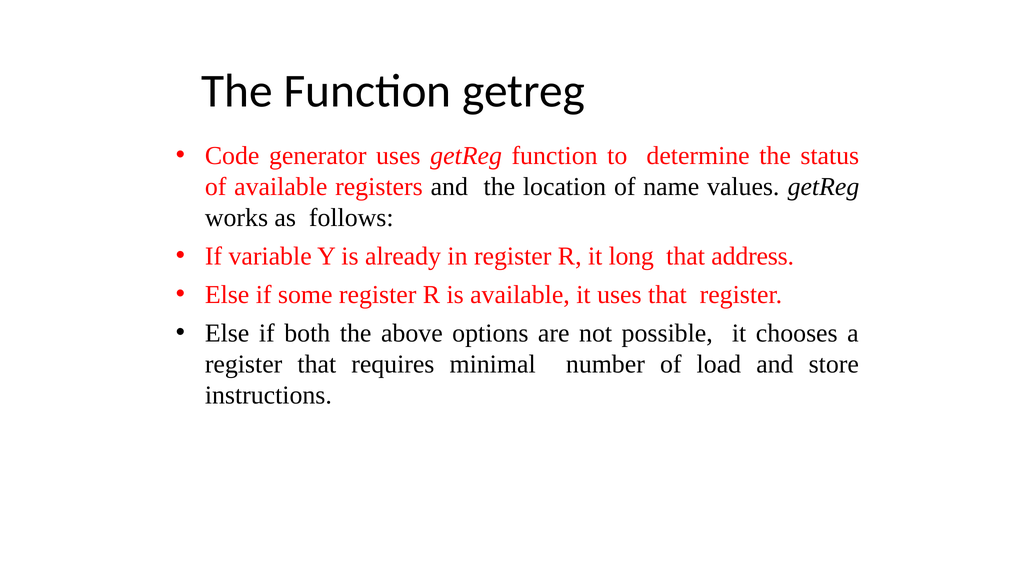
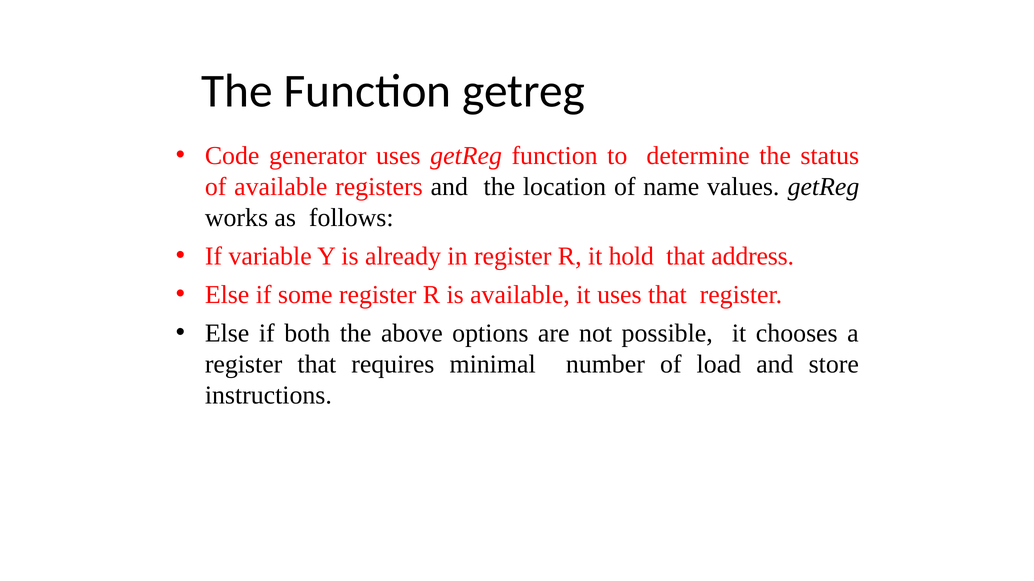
long: long -> hold
